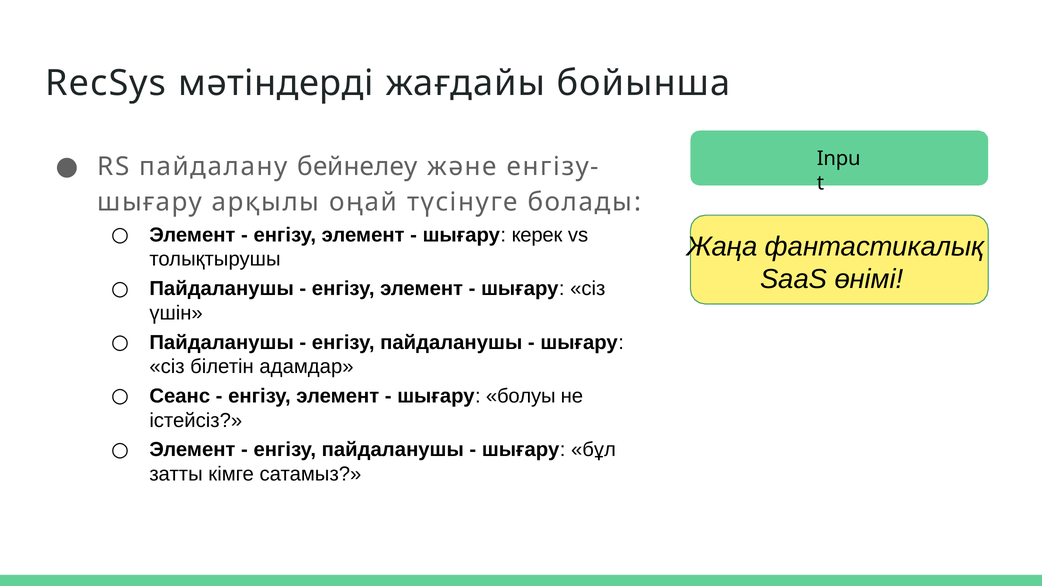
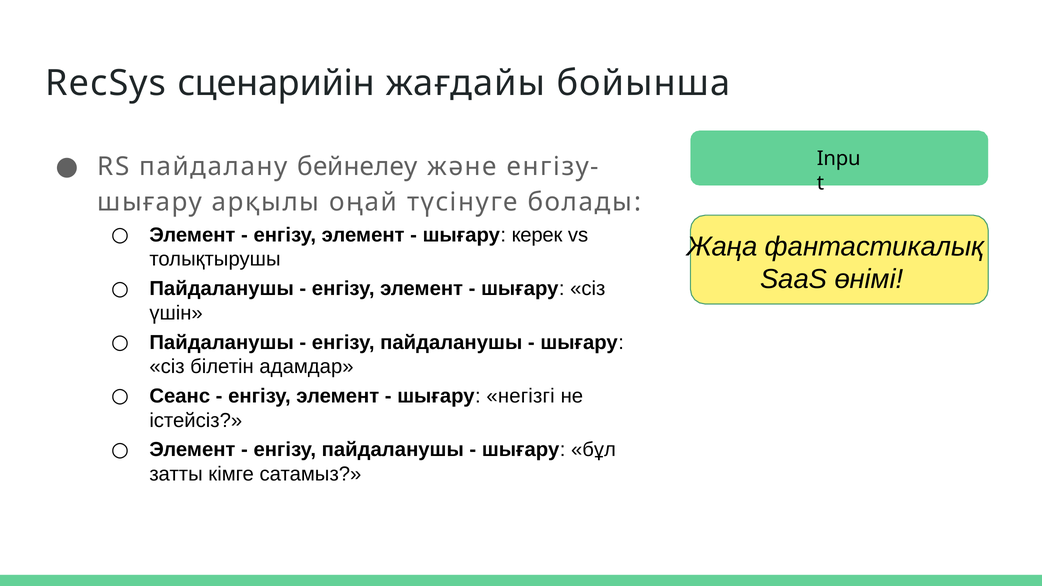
мәтіндерді: мәтіндерді -> сценарийін
болуы: болуы -> негізгі
